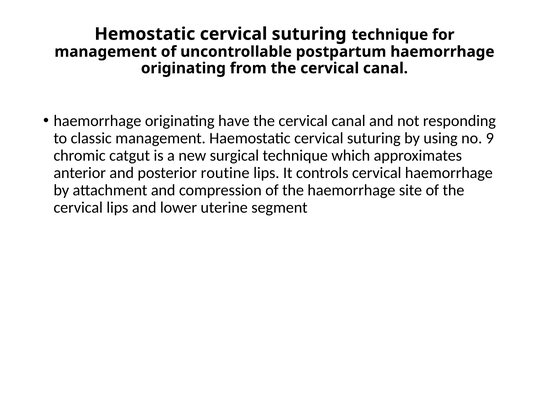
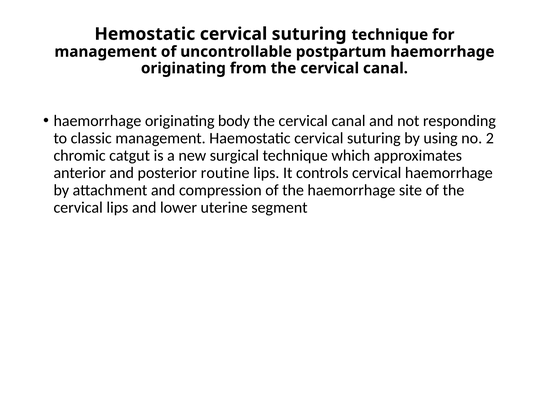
have: have -> body
9: 9 -> 2
